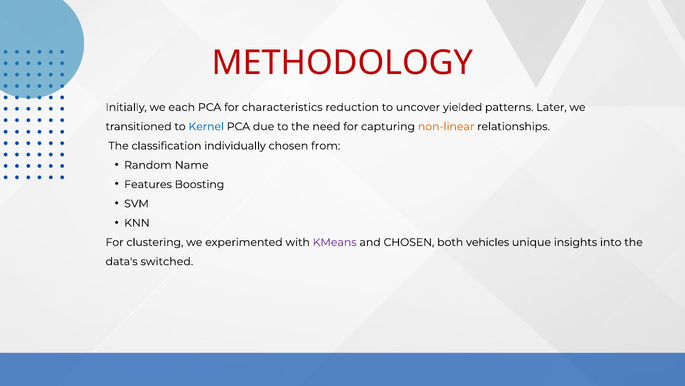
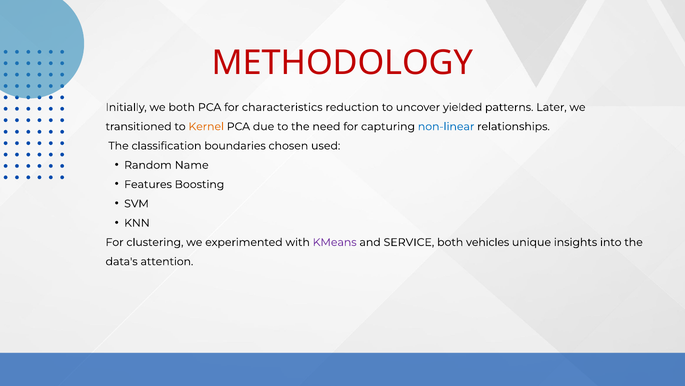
we each: each -> both
Kernel colour: blue -> orange
non-linear colour: orange -> blue
individually: individually -> boundaries
from: from -> used
and CHOSEN: CHOSEN -> SERVICE
switched: switched -> attention
